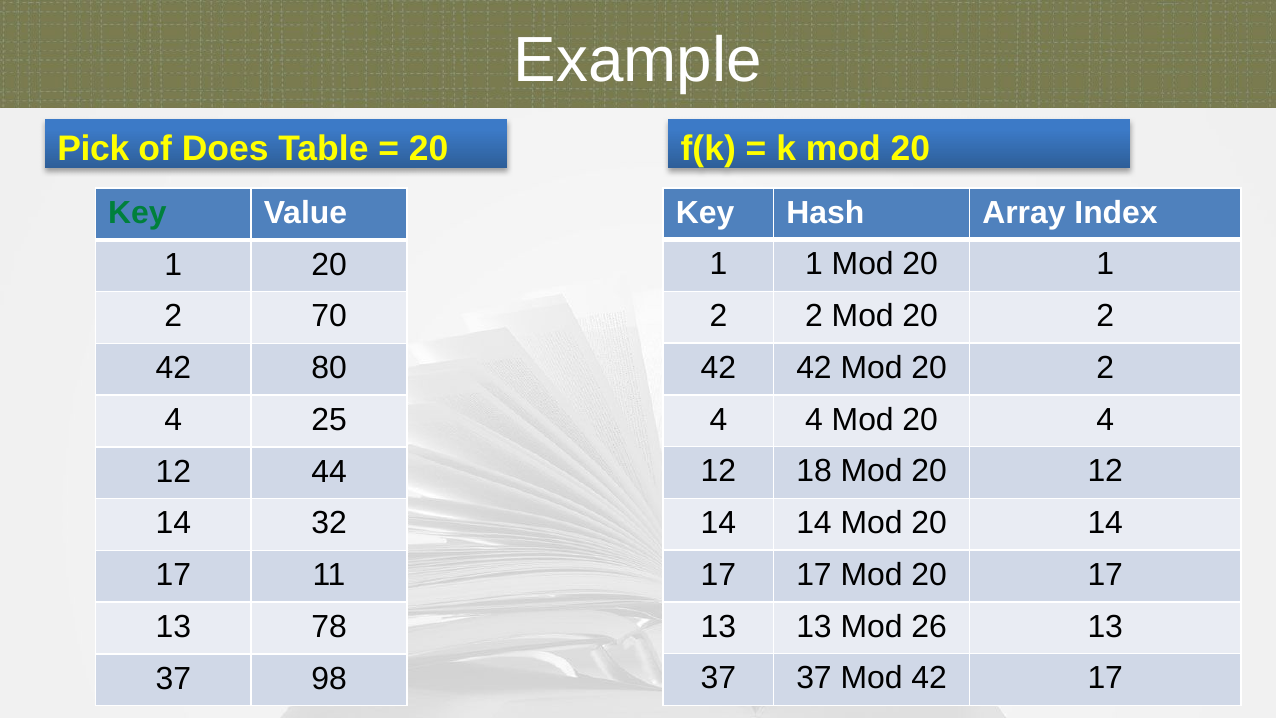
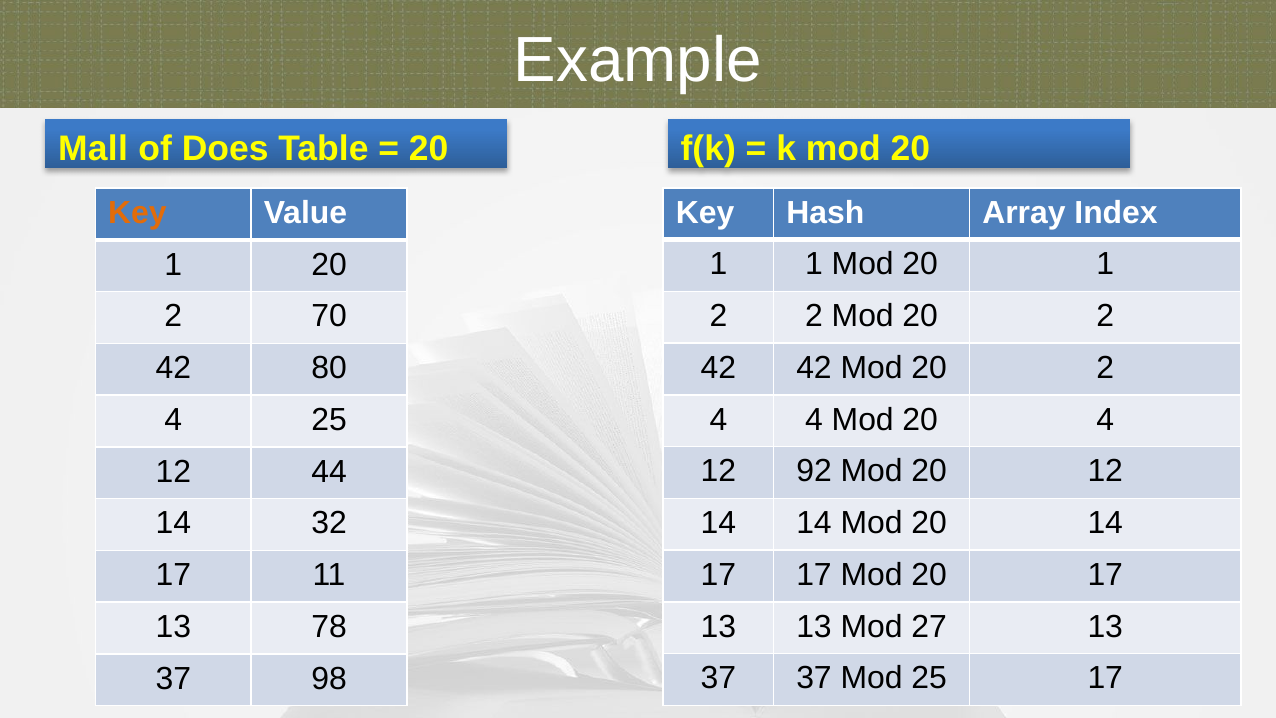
Pick: Pick -> Mall
Key at (137, 213) colour: green -> orange
18: 18 -> 92
26: 26 -> 27
Mod 42: 42 -> 25
